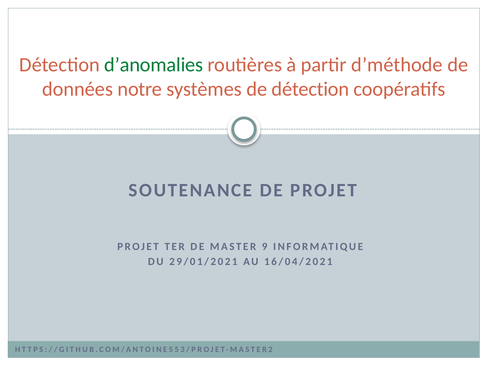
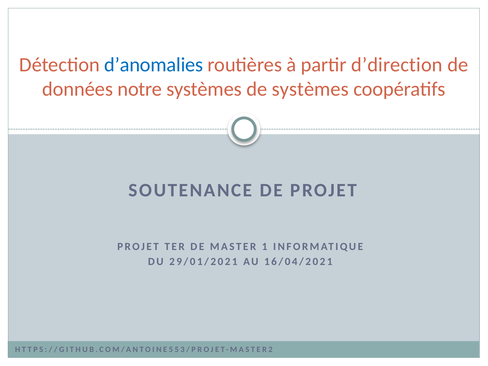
d’anomalies colour: green -> blue
d’méthode: d’méthode -> d’direction
de détection: détection -> systèmes
9: 9 -> 1
